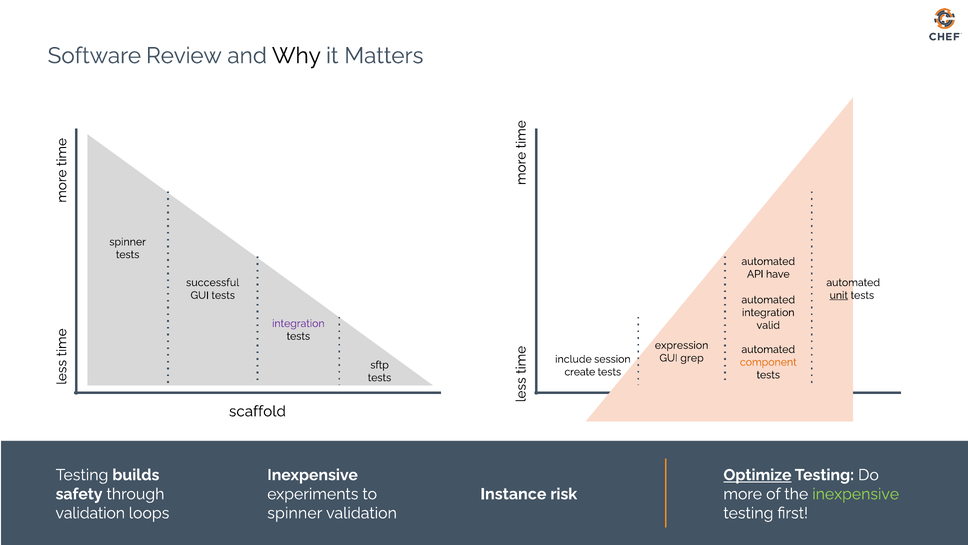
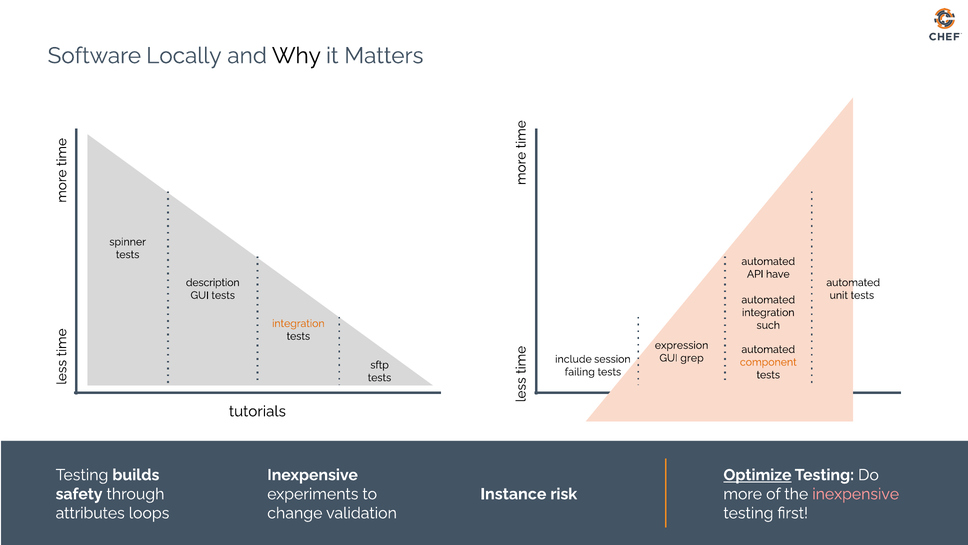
Review: Review -> Locally
successful: successful -> description
unit underline: present -> none
integration at (298, 323) colour: purple -> orange
valid: valid -> such
create: create -> failing
scaffold: scaffold -> tutorials
inexpensive at (856, 494) colour: light green -> pink
validation at (90, 513): validation -> attributes
spinner at (295, 513): spinner -> change
